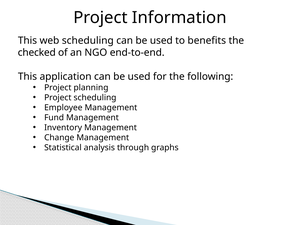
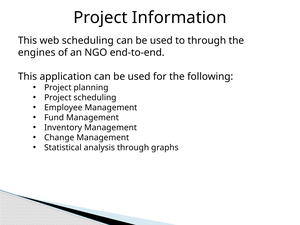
to benefits: benefits -> through
checked: checked -> engines
